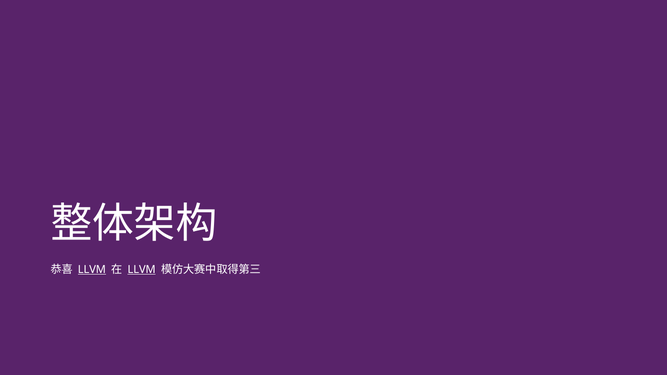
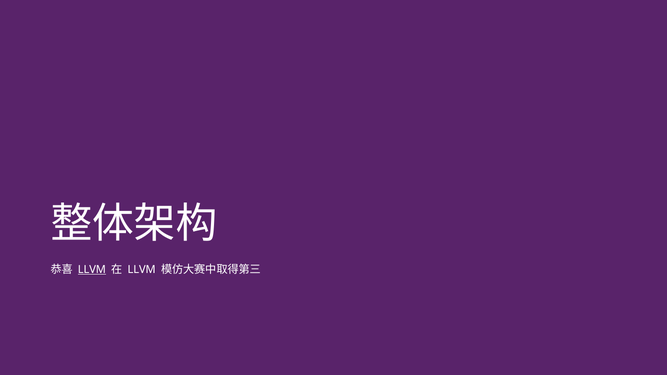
LLVM at (142, 270) underline: present -> none
